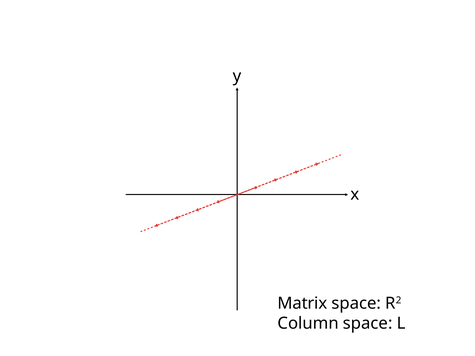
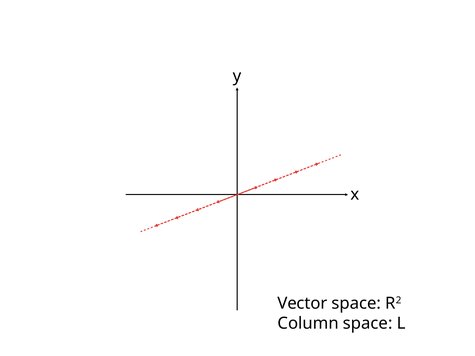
Matrix: Matrix -> Vector
